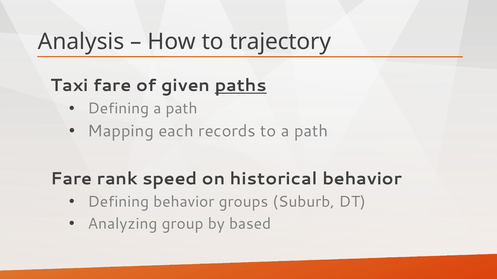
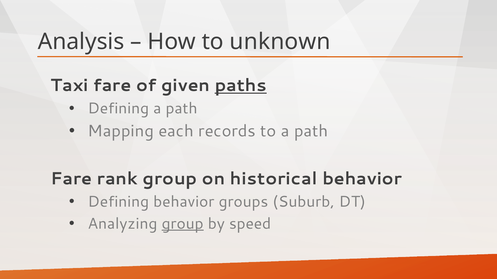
trajectory: trajectory -> unknown
rank speed: speed -> group
group at (183, 224) underline: none -> present
based: based -> speed
